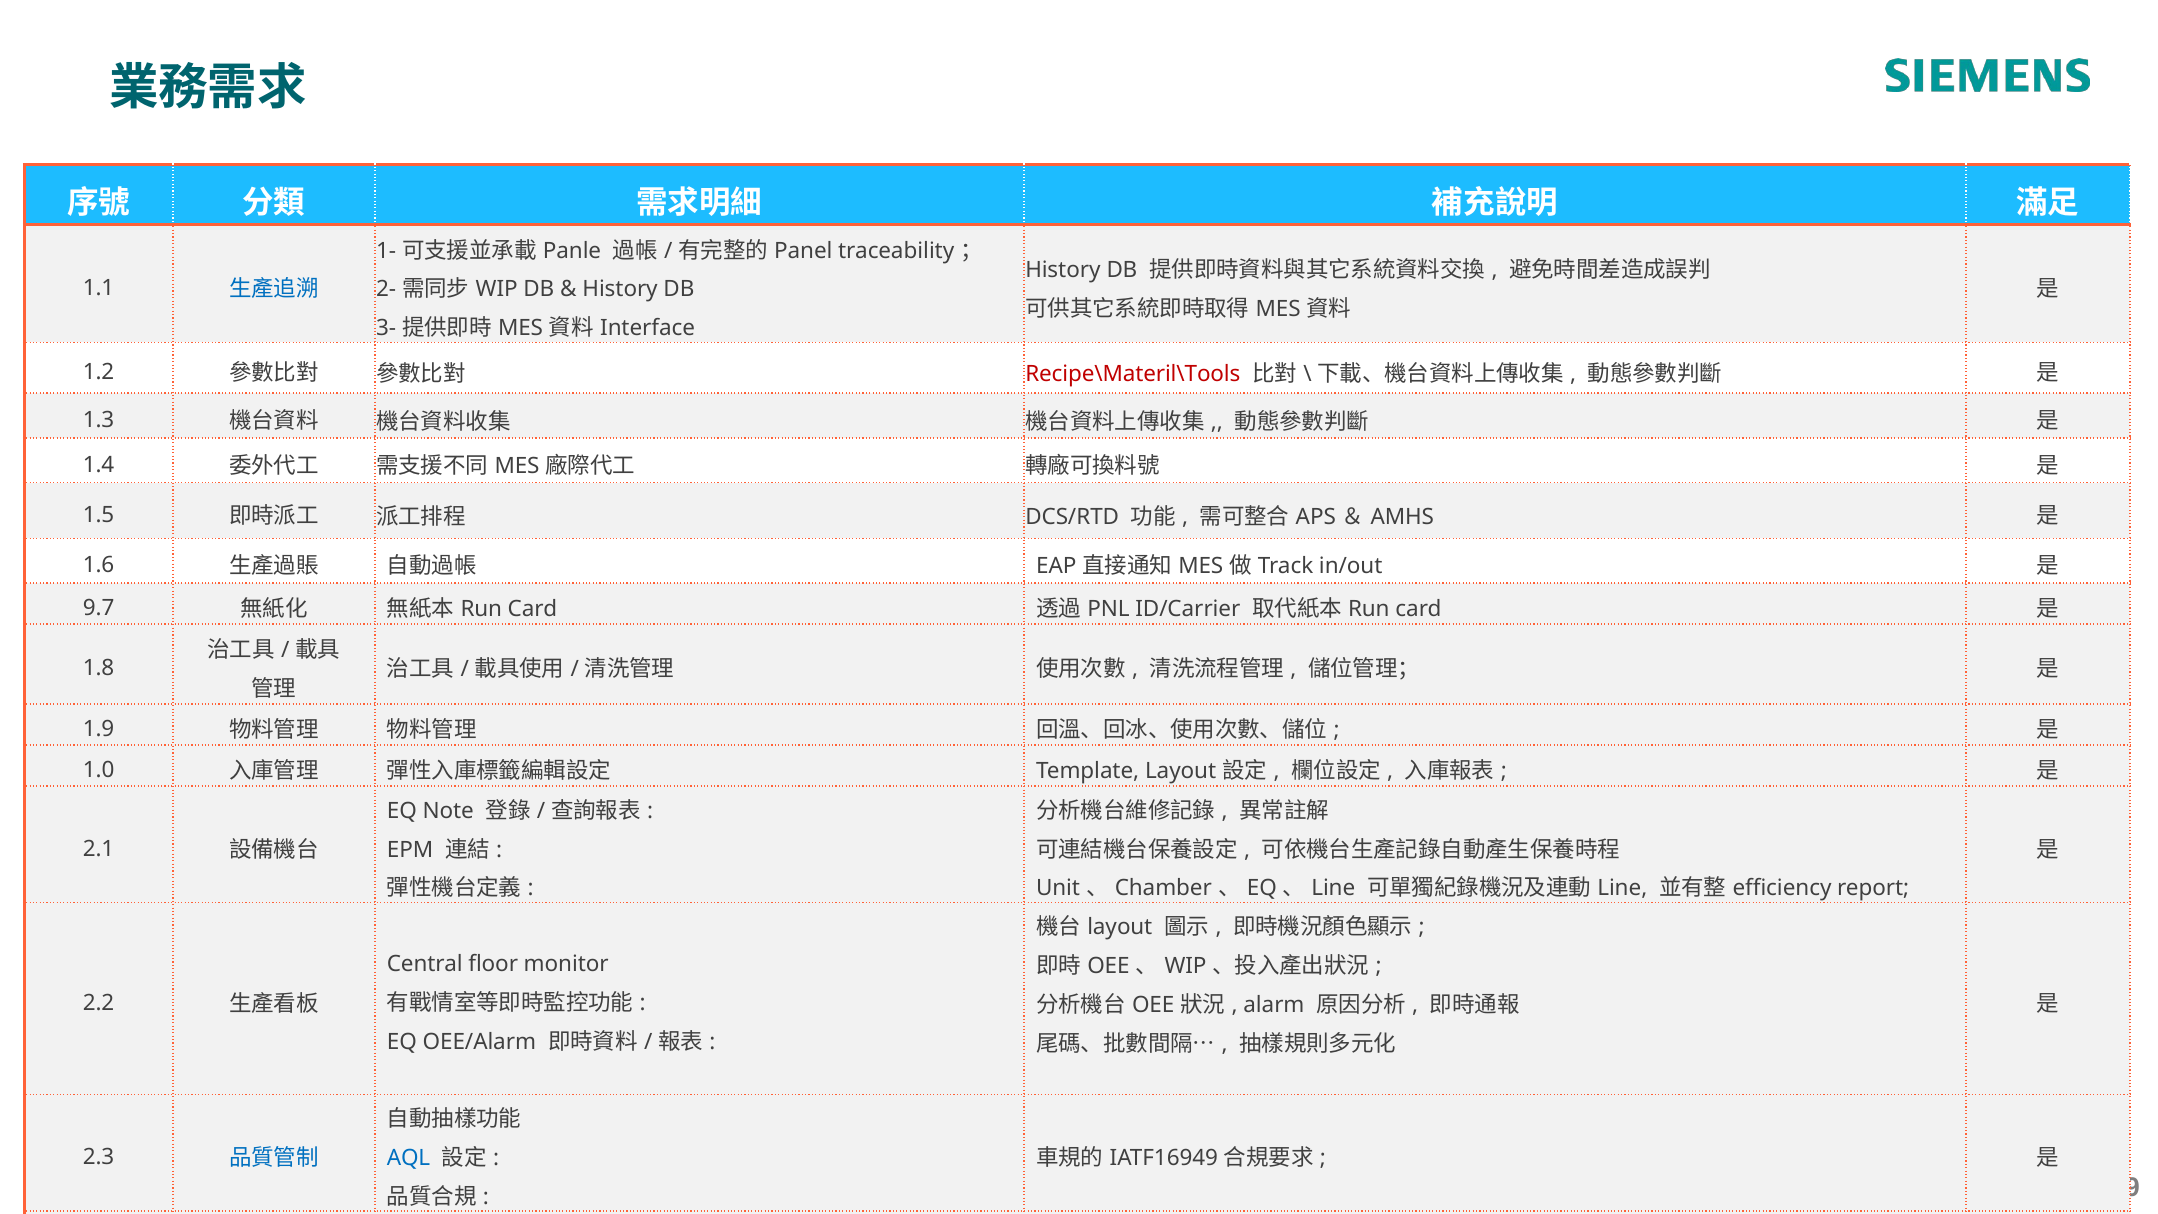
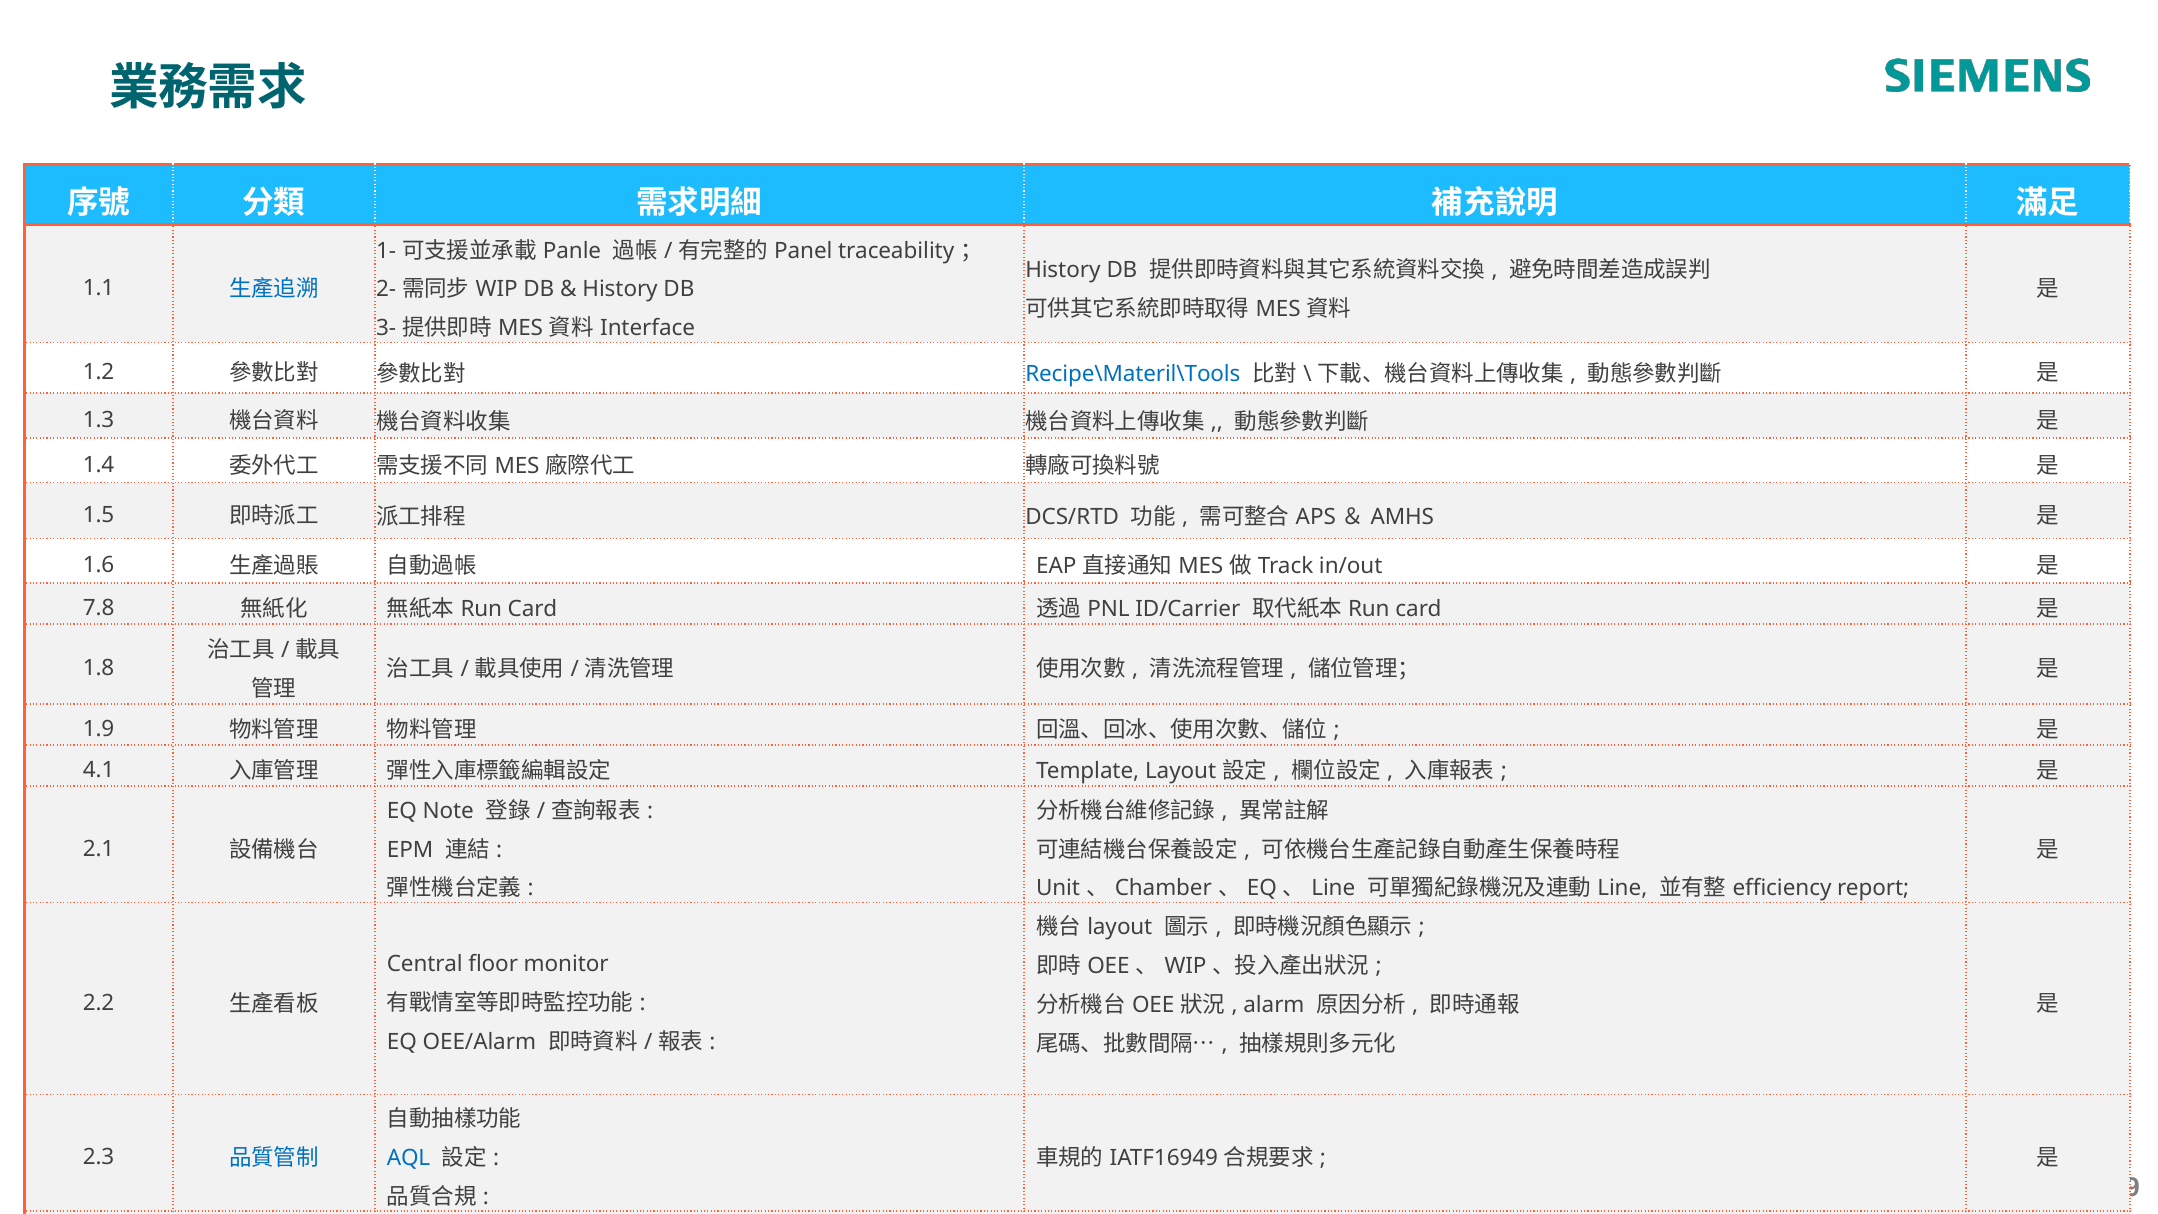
Recipe\Materil\Tools colour: red -> blue
9.7: 9.7 -> 7.8
1.0: 1.0 -> 4.1
